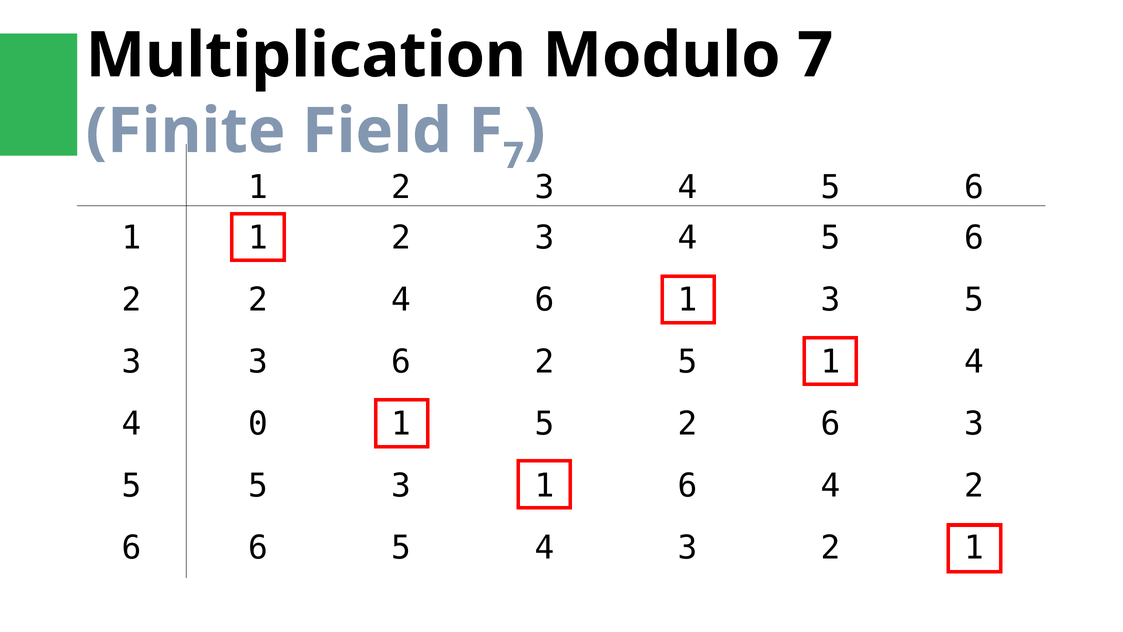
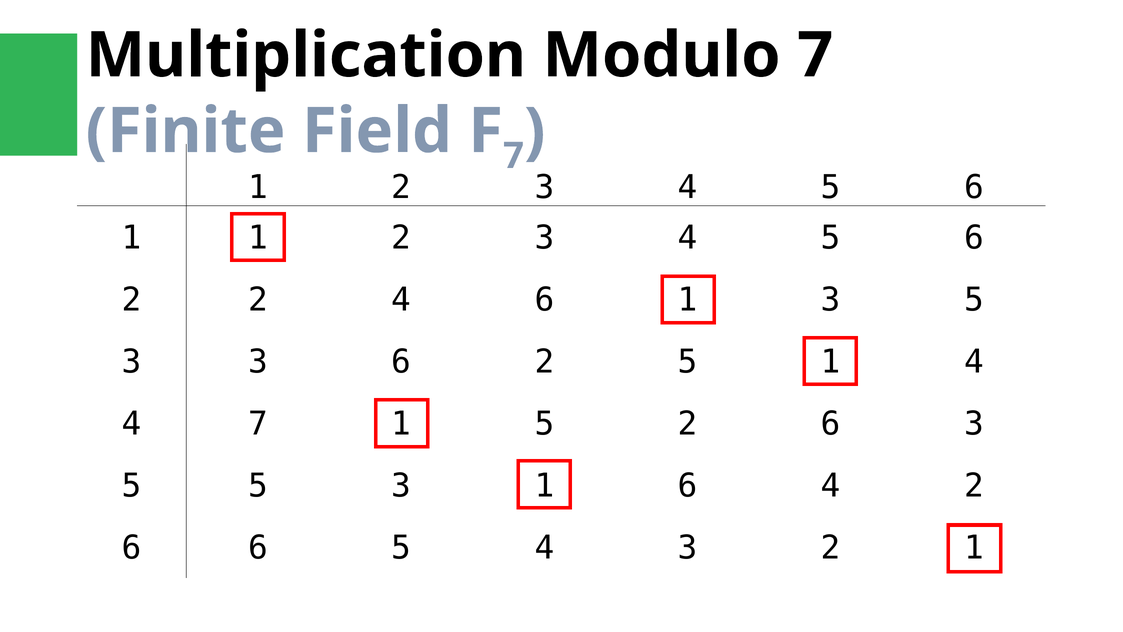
4 0: 0 -> 7
